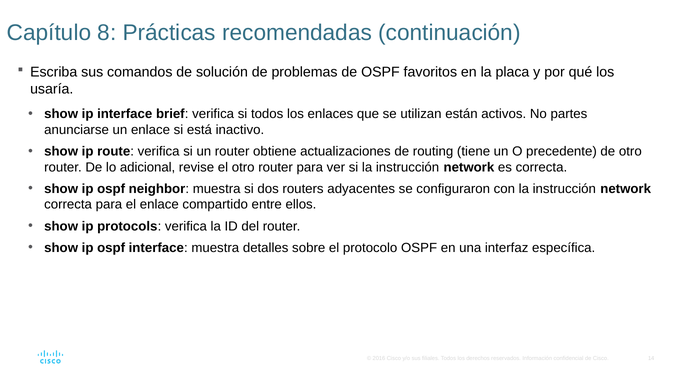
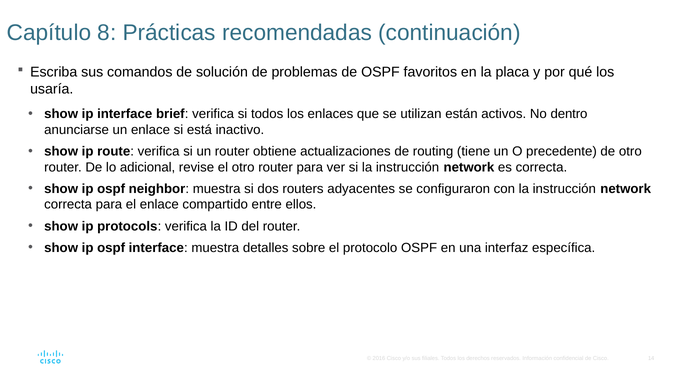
partes: partes -> dentro
